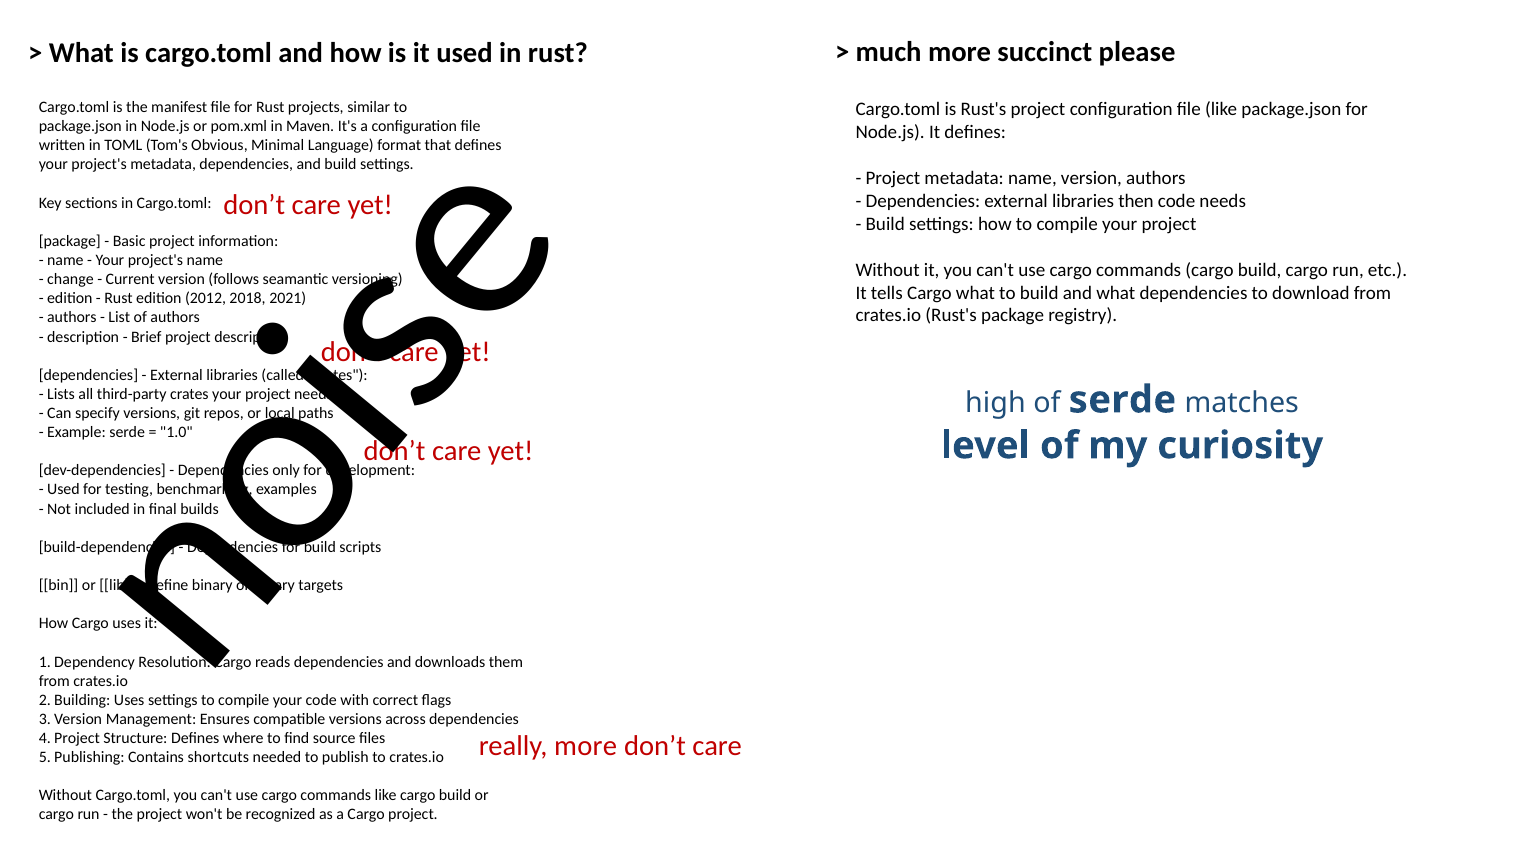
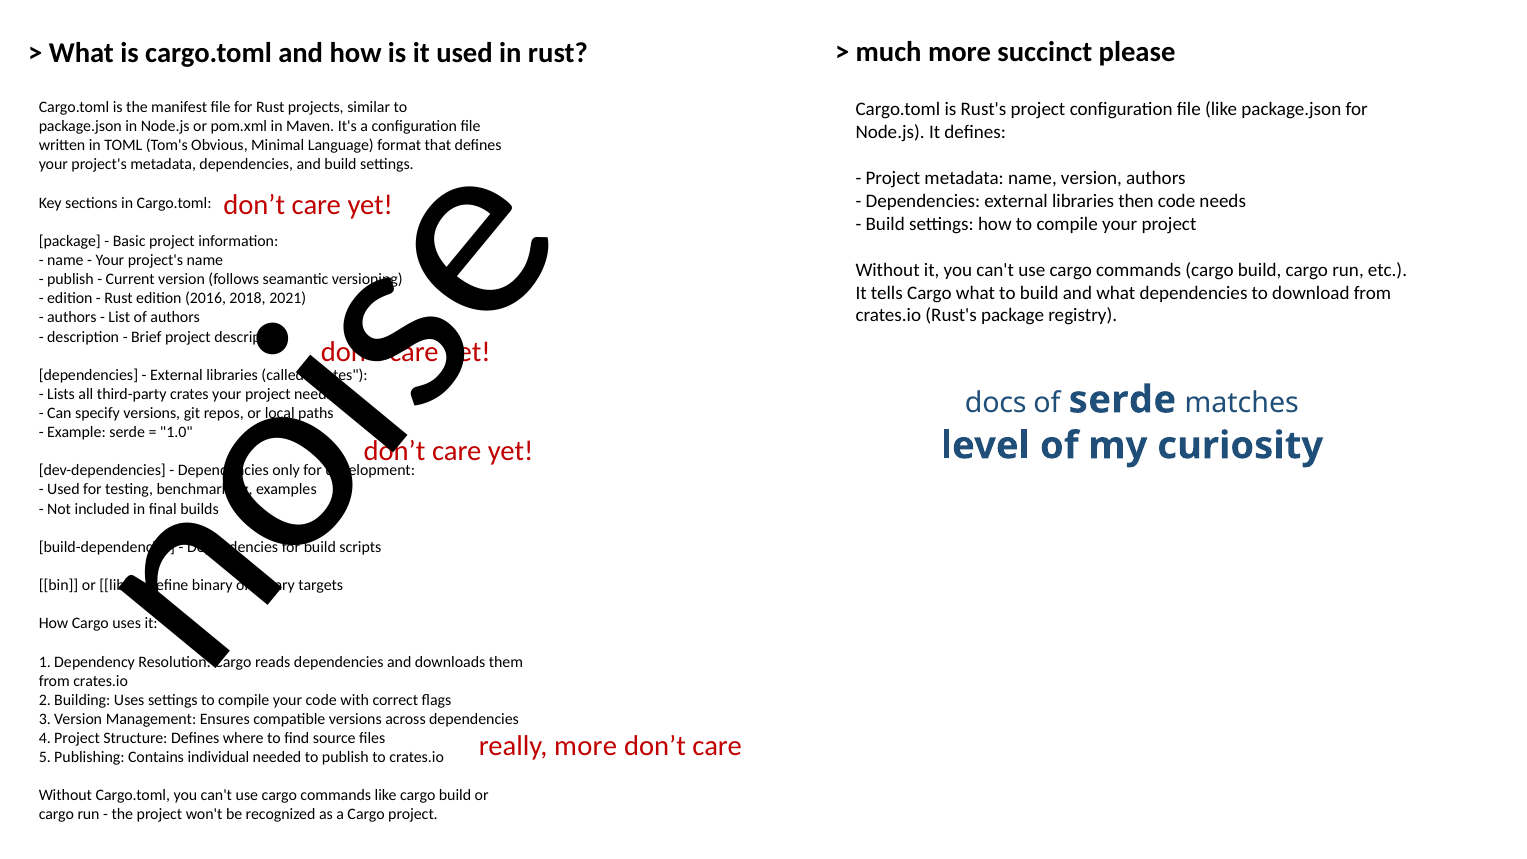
change at (70, 279): change -> publish
2012: 2012 -> 2016
high: high -> docs
shortcuts: shortcuts -> individual
